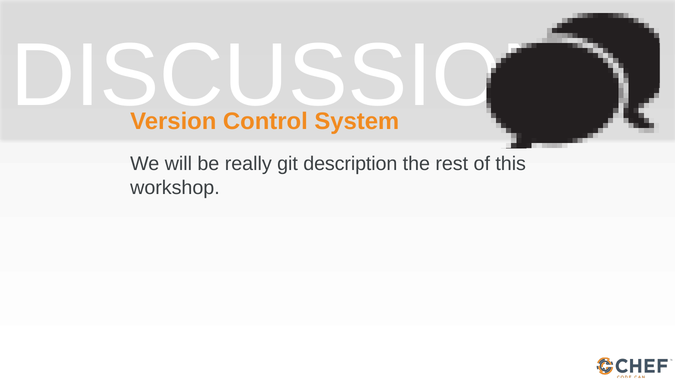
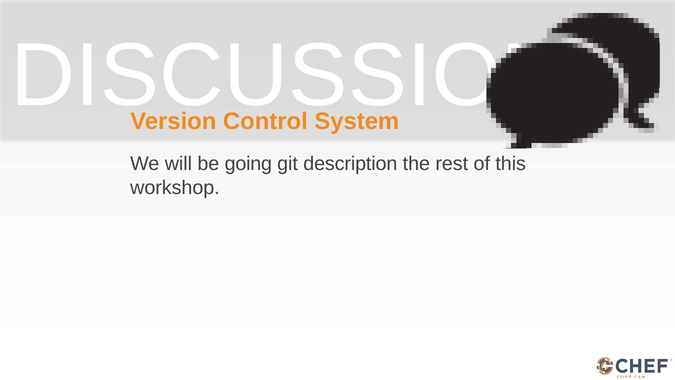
really: really -> going
